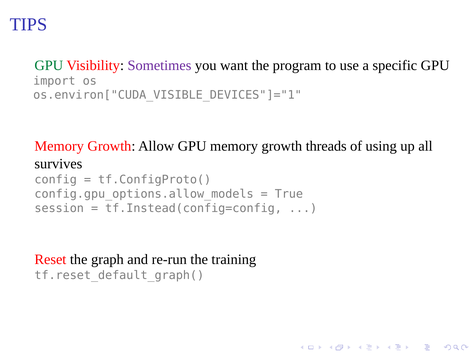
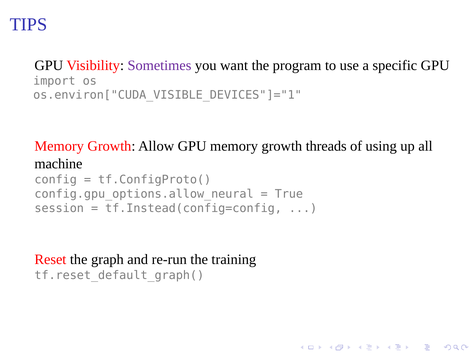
GPU at (49, 65) colour: green -> black
survives: survives -> machine
config.gpu_options.allow_models: config.gpu_options.allow_models -> config.gpu_options.allow_neural
